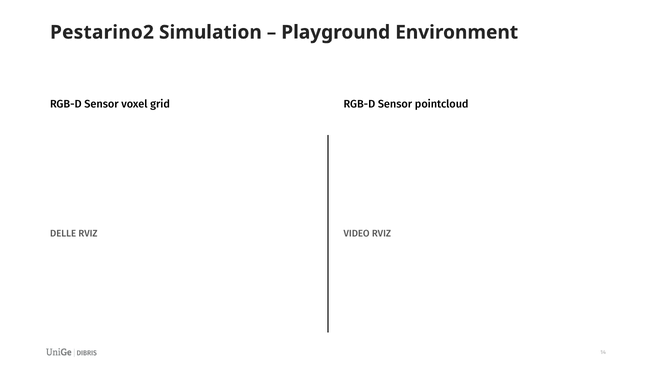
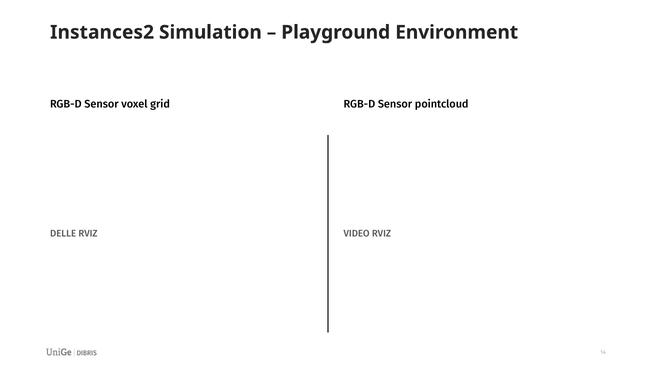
Pestarino2: Pestarino2 -> Instances2
